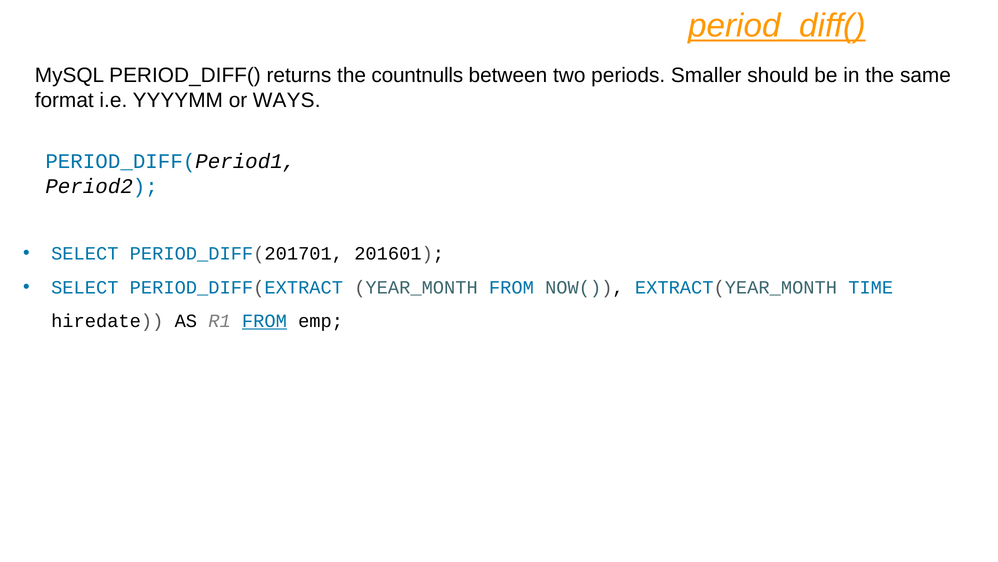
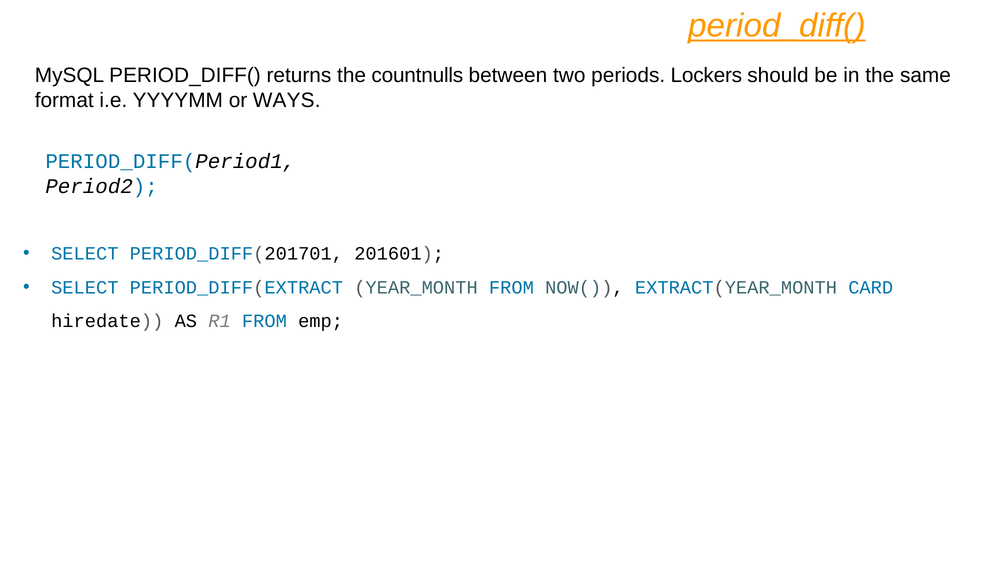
Smaller: Smaller -> Lockers
TIME: TIME -> CARD
FROM at (264, 321) underline: present -> none
